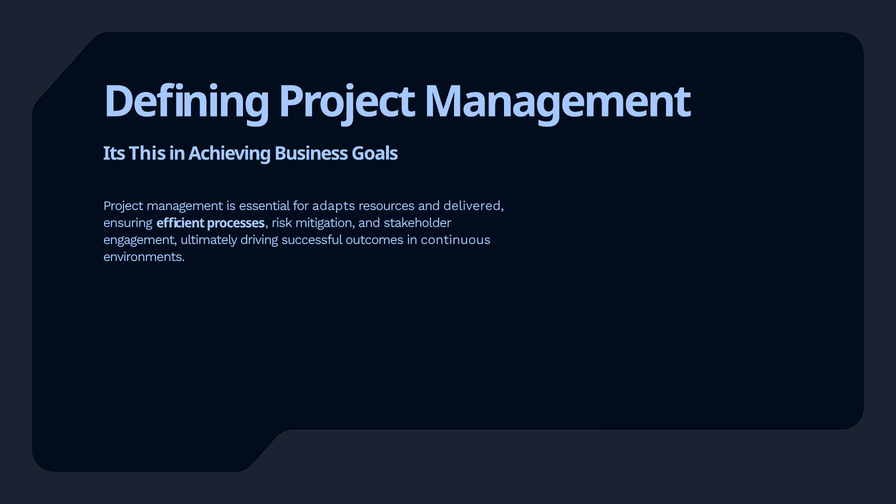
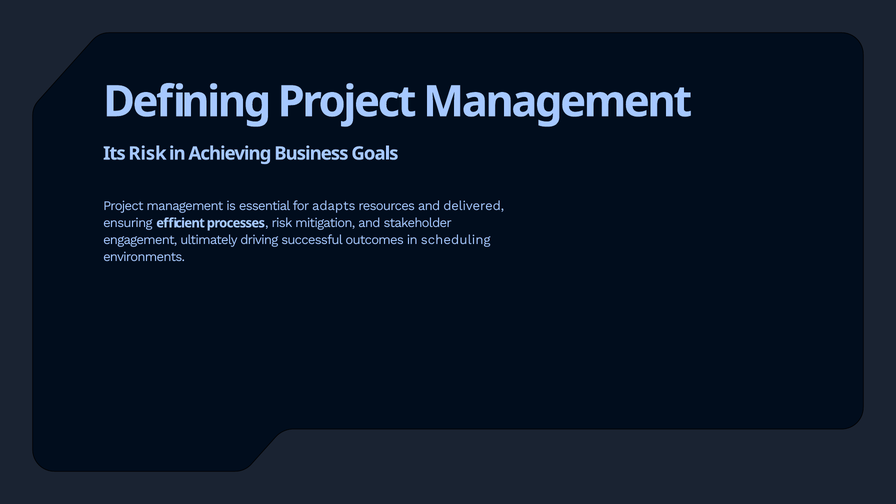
Its This: This -> Risk
continuous: continuous -> scheduling
